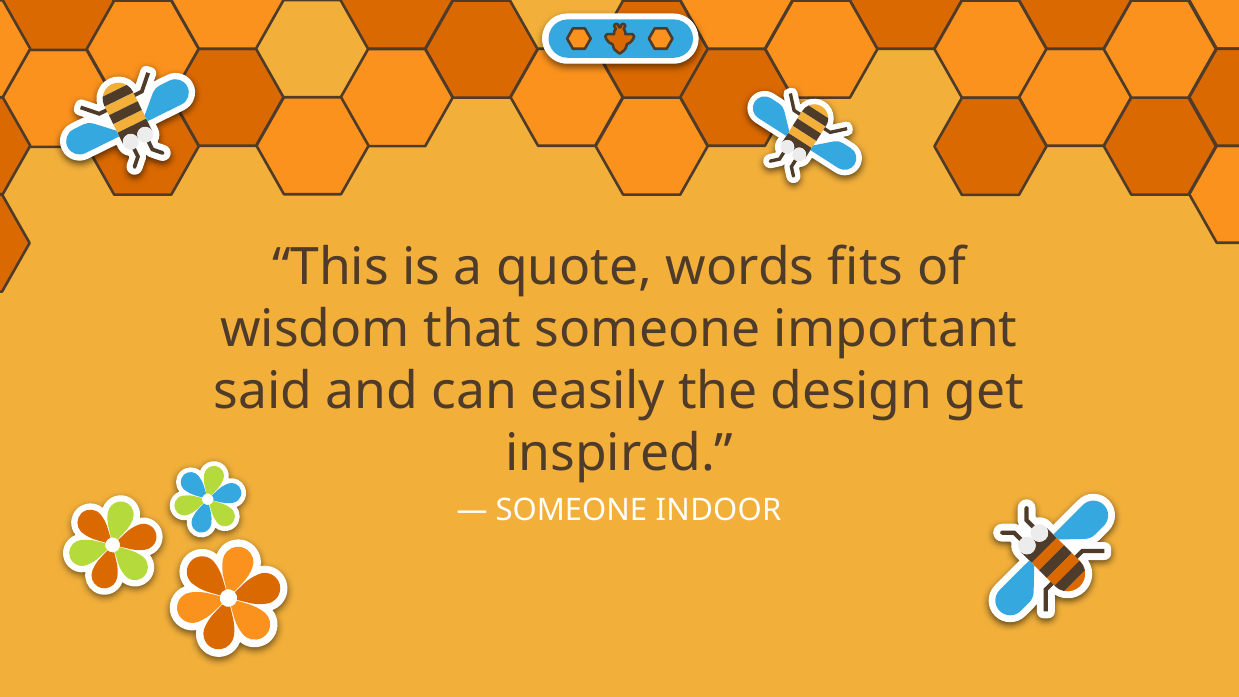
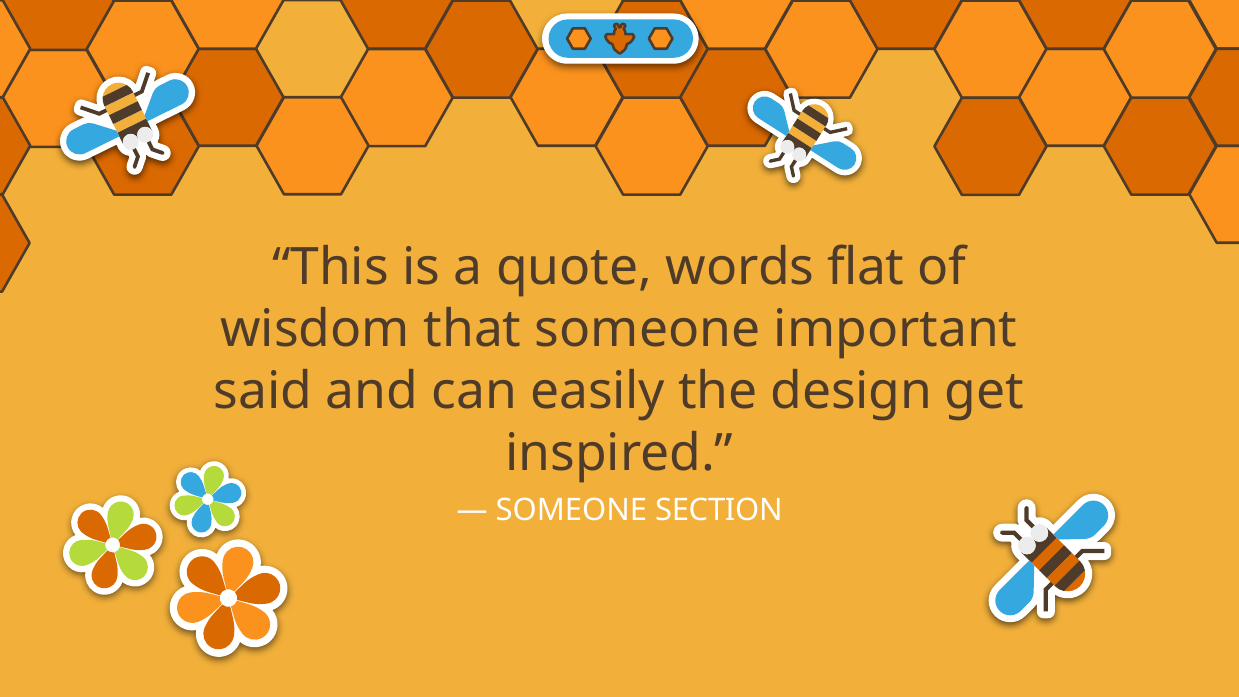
fits: fits -> flat
INDOOR: INDOOR -> SECTION
